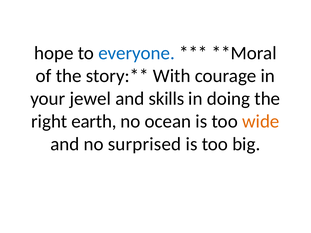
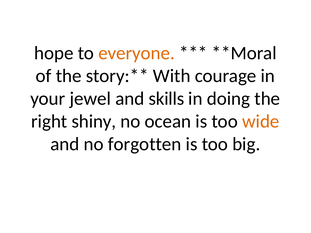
everyone colour: blue -> orange
earth: earth -> shiny
surprised: surprised -> forgotten
